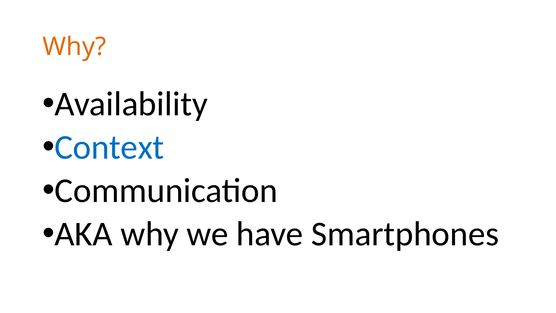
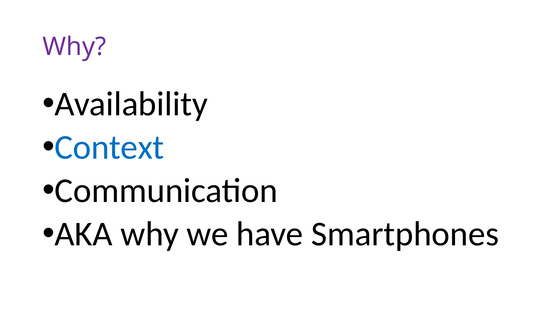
Why at (74, 47) colour: orange -> purple
